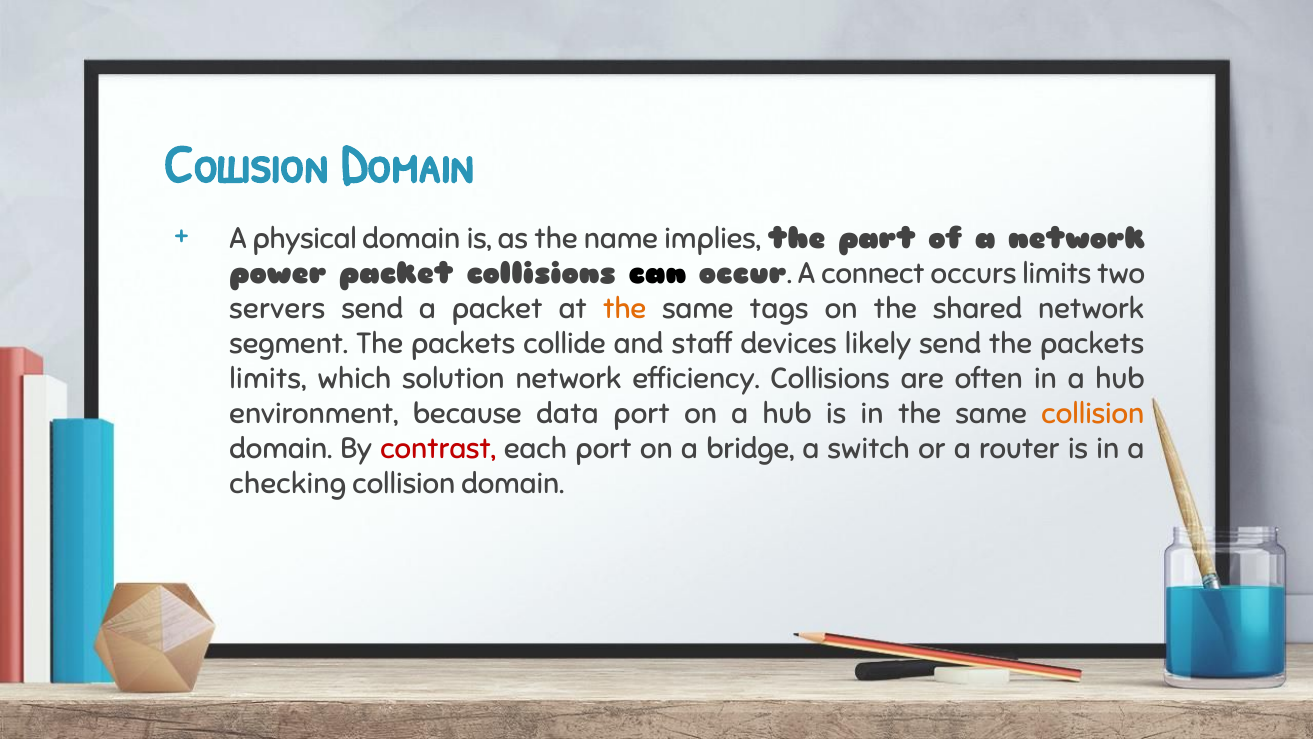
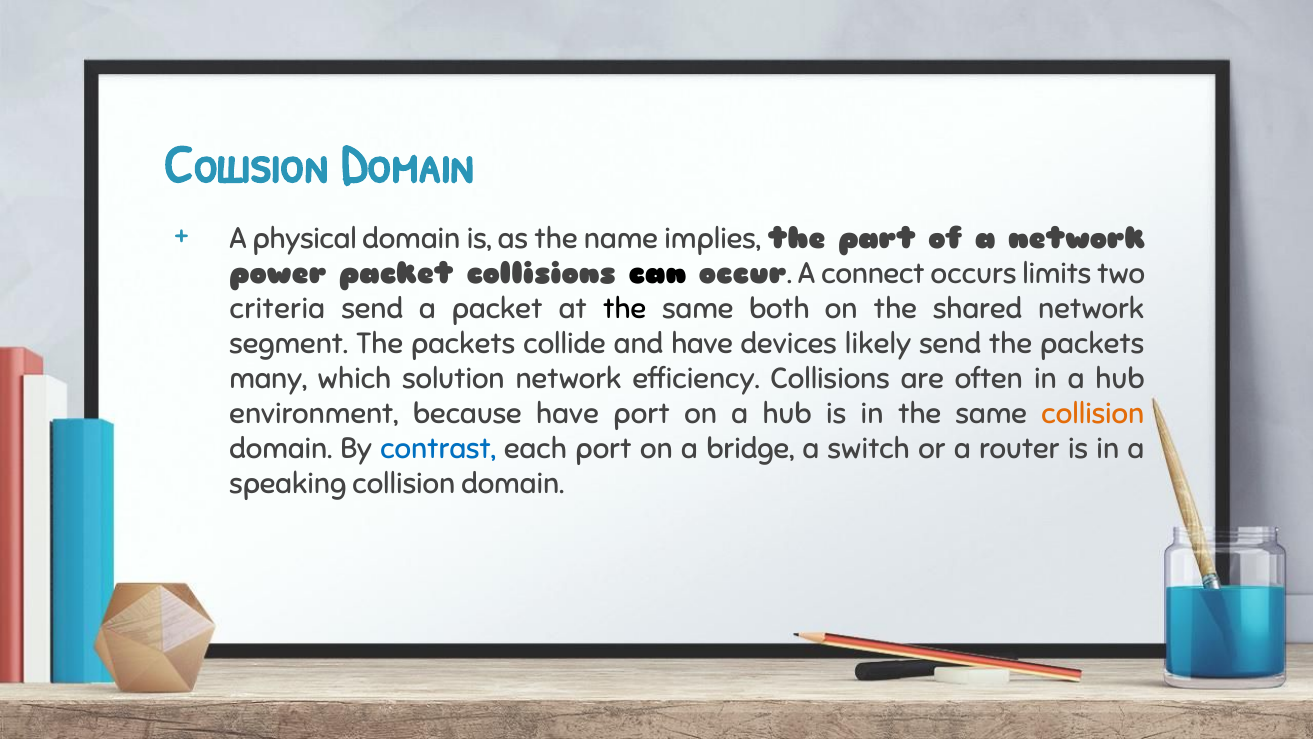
servers: servers -> criteria
the at (625, 309) colour: orange -> black
tags: tags -> both
and staff: staff -> have
limits at (268, 379): limits -> many
because data: data -> have
contrast colour: red -> blue
checking: checking -> speaking
